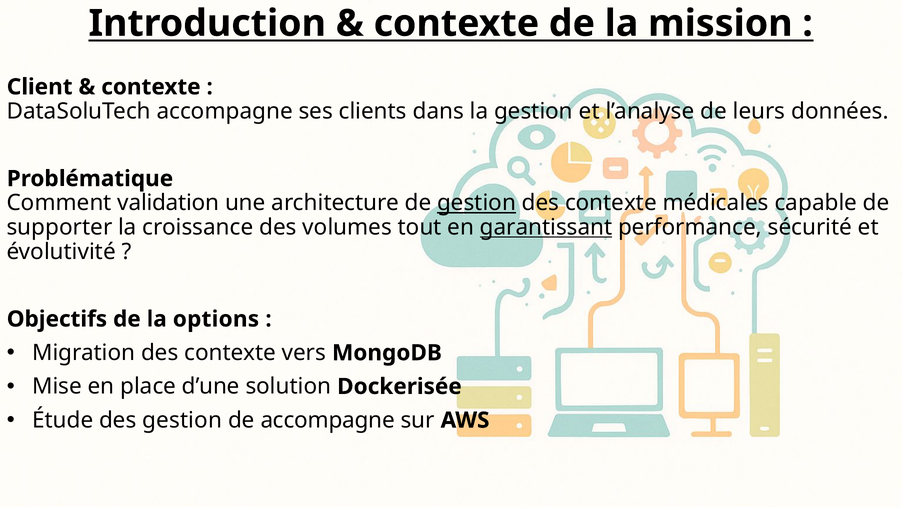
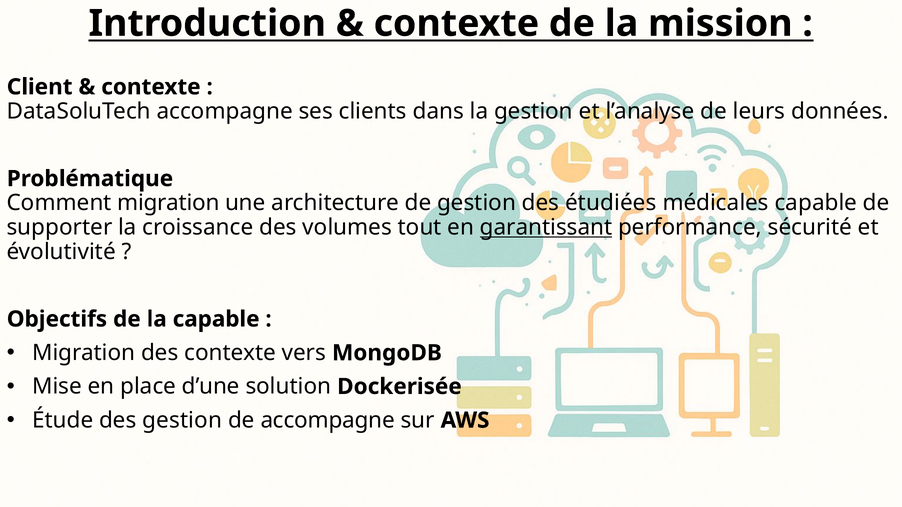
Comment validation: validation -> migration
gestion at (477, 203) underline: present -> none
contexte at (611, 203): contexte -> étudiées
la options: options -> capable
